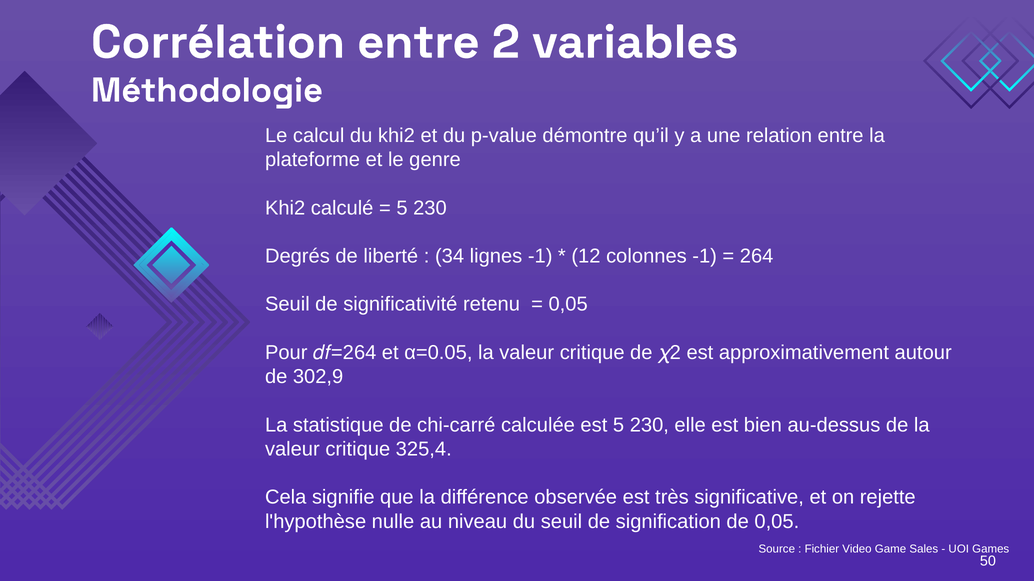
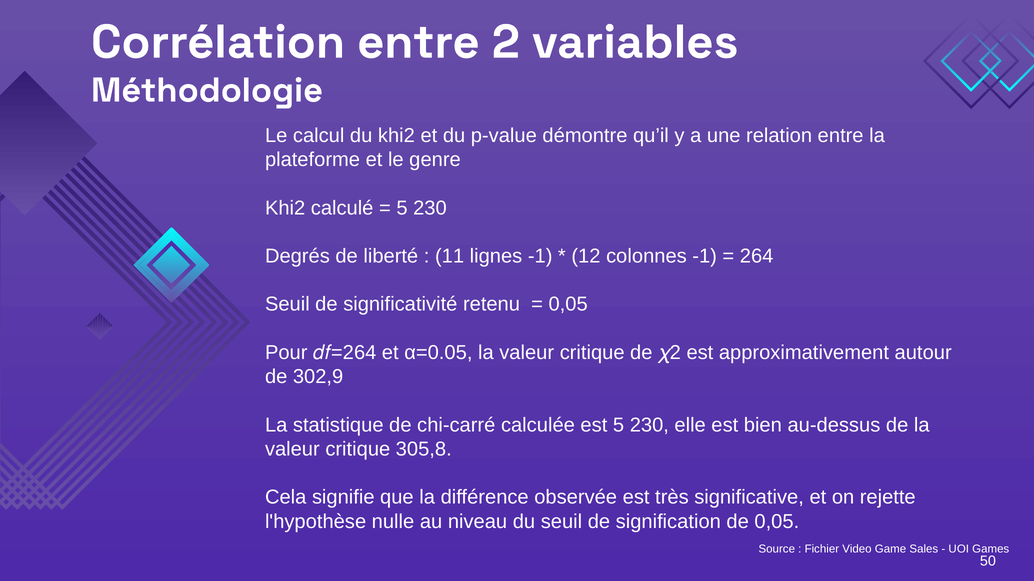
34: 34 -> 11
325,4: 325,4 -> 305,8
